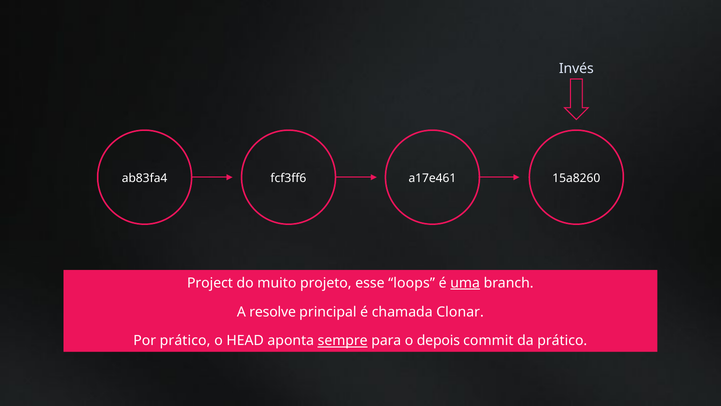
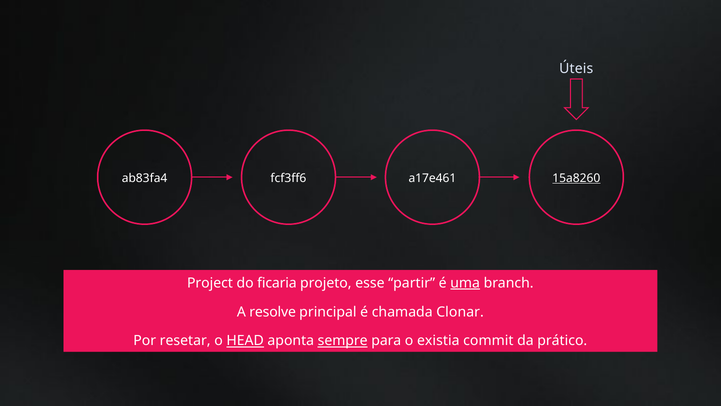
Invés: Invés -> Úteis
15a8260 underline: none -> present
muito: muito -> ficaria
loops: loops -> partir
Por prático: prático -> resetar
HEAD underline: none -> present
depois: depois -> existia
